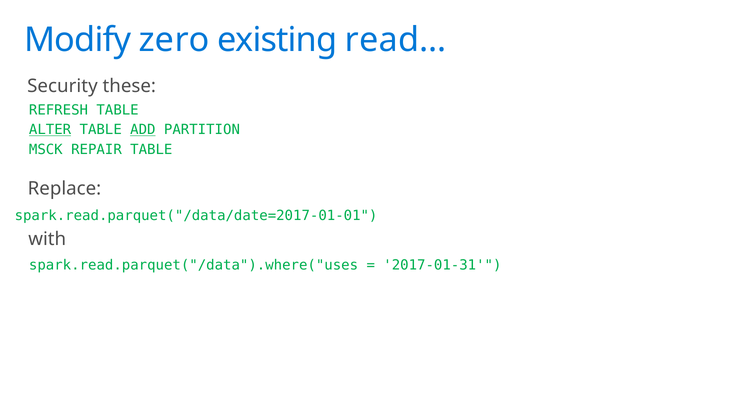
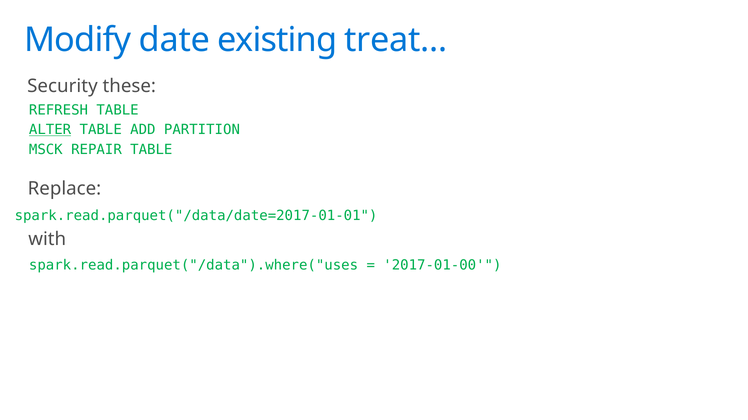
zero: zero -> date
read…: read… -> treat…
ADD underline: present -> none
2017-01-31: 2017-01-31 -> 2017-01-00
